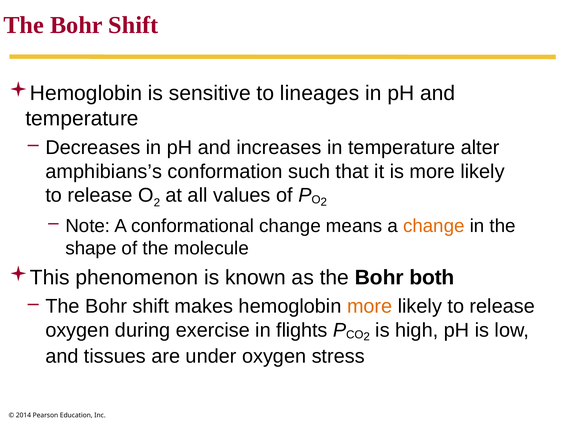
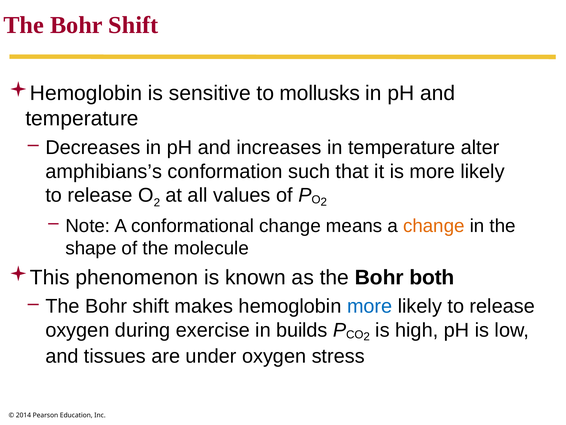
lineages: lineages -> mollusks
more at (370, 306) colour: orange -> blue
flights: flights -> builds
